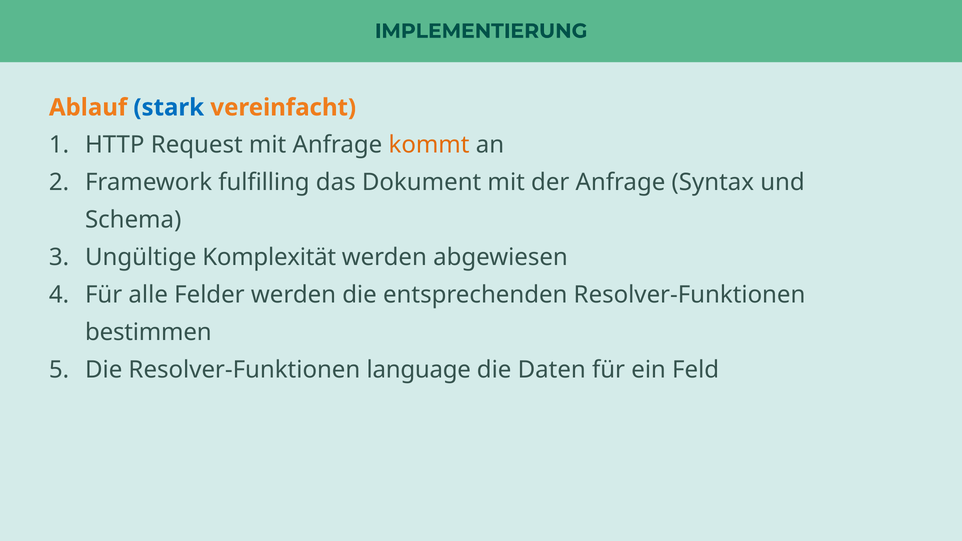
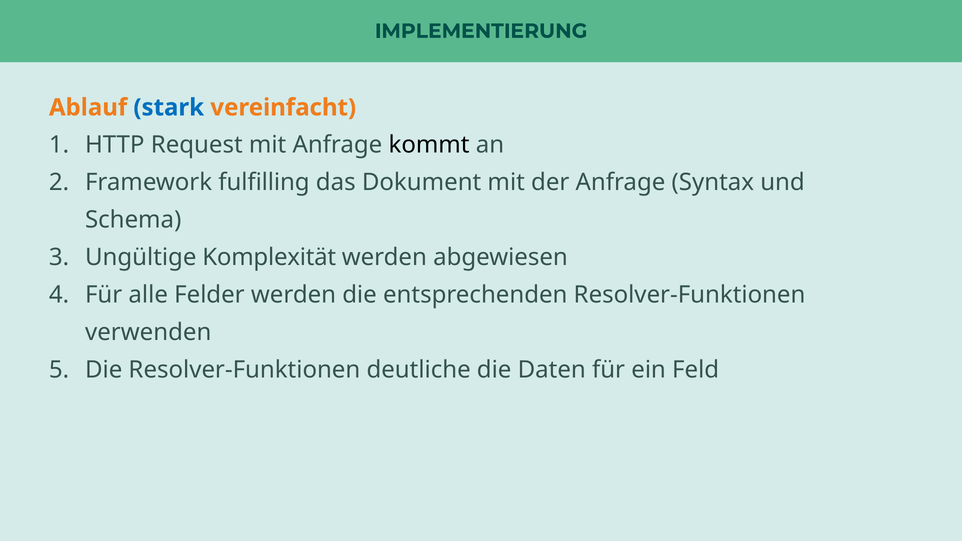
kommt colour: orange -> black
bestimmen: bestimmen -> verwenden
language: language -> deutliche
